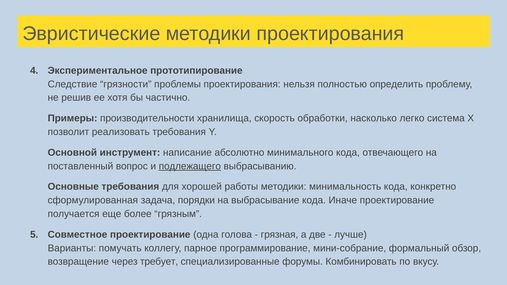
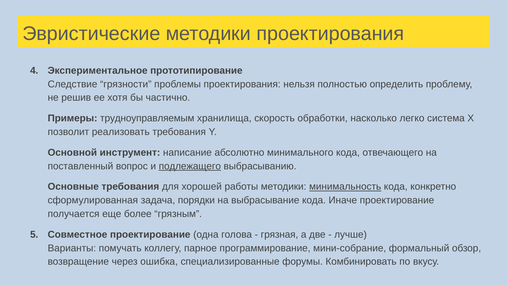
производительности: производительности -> трудноуправляемым
минимальность underline: none -> present
требует: требует -> ошибка
